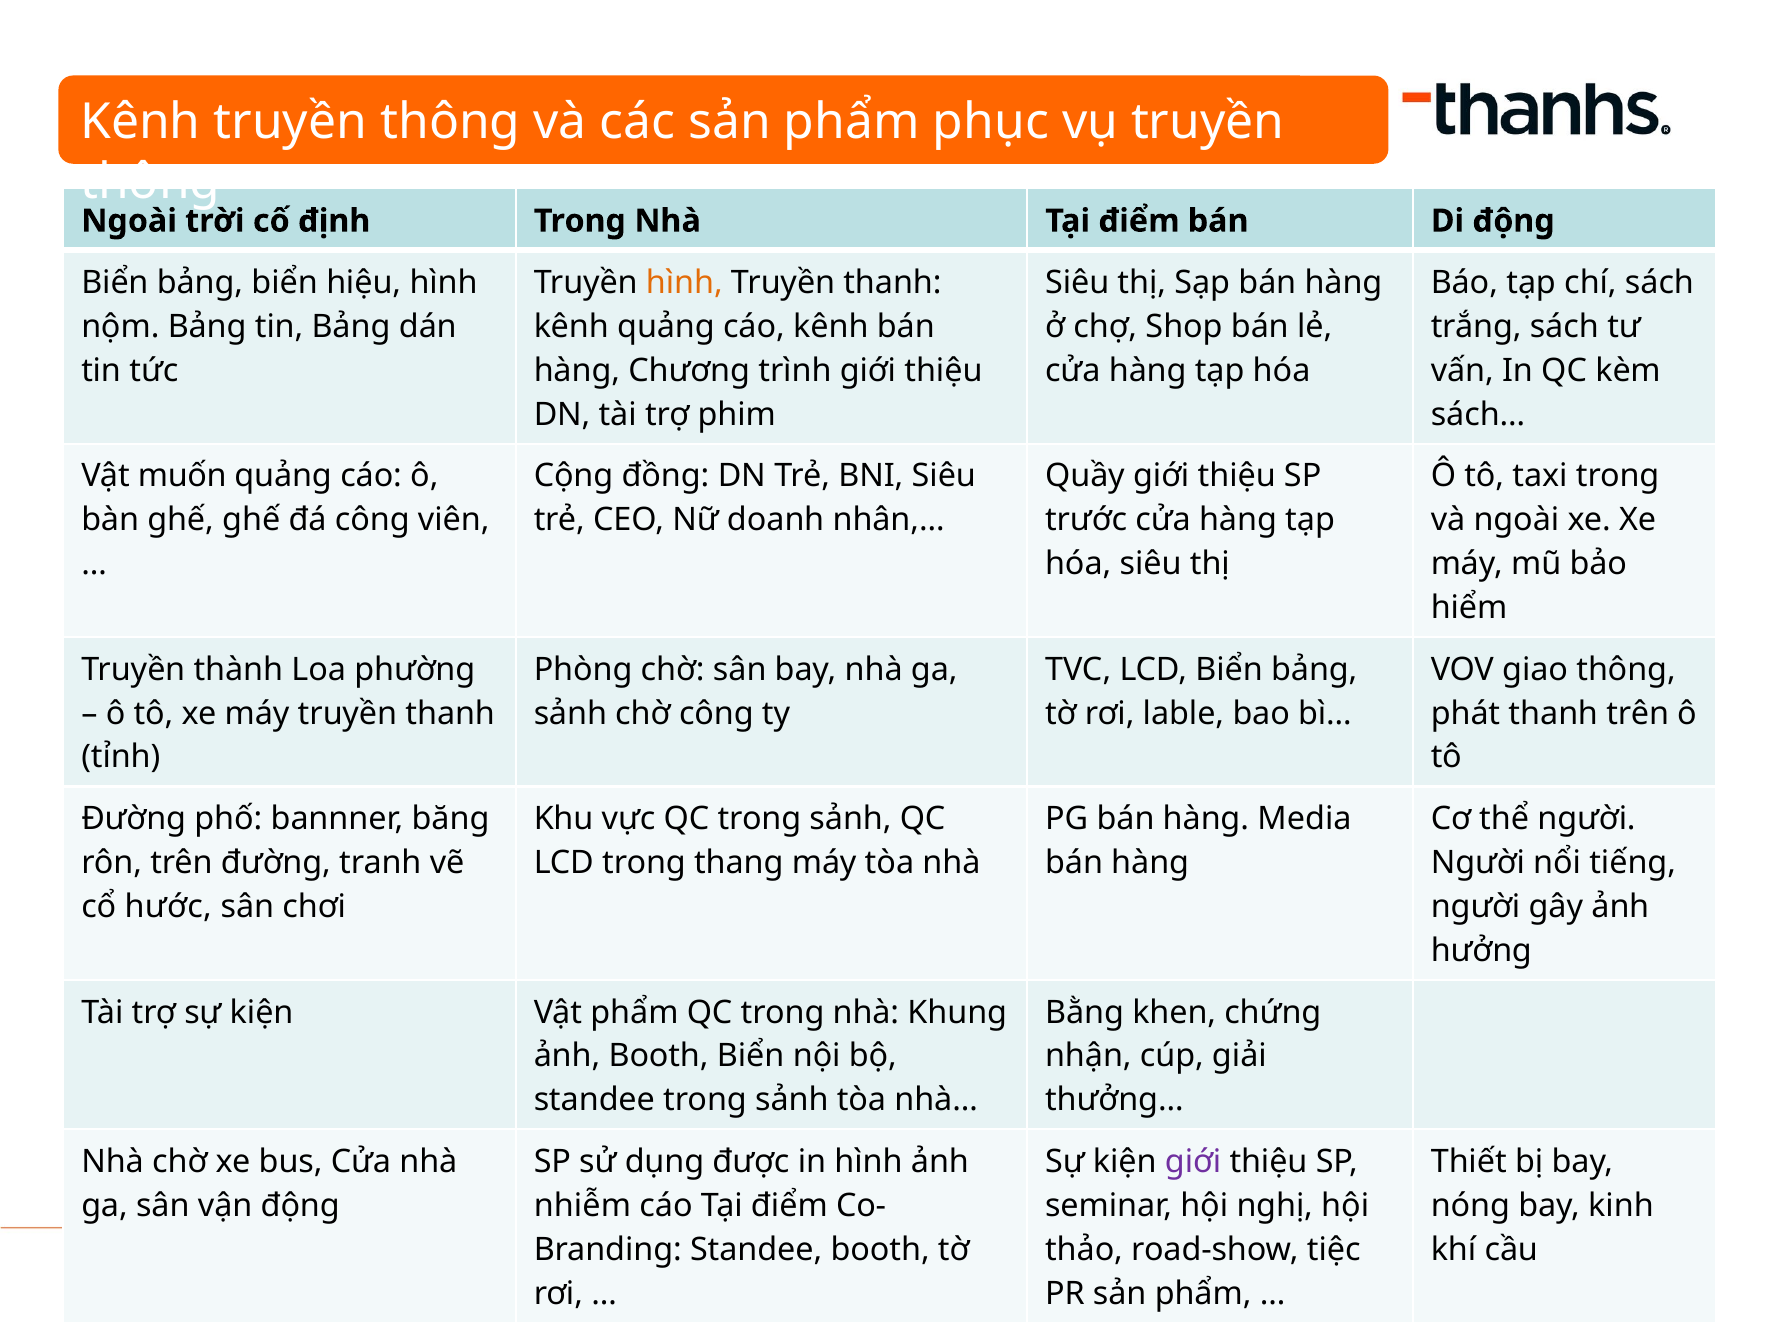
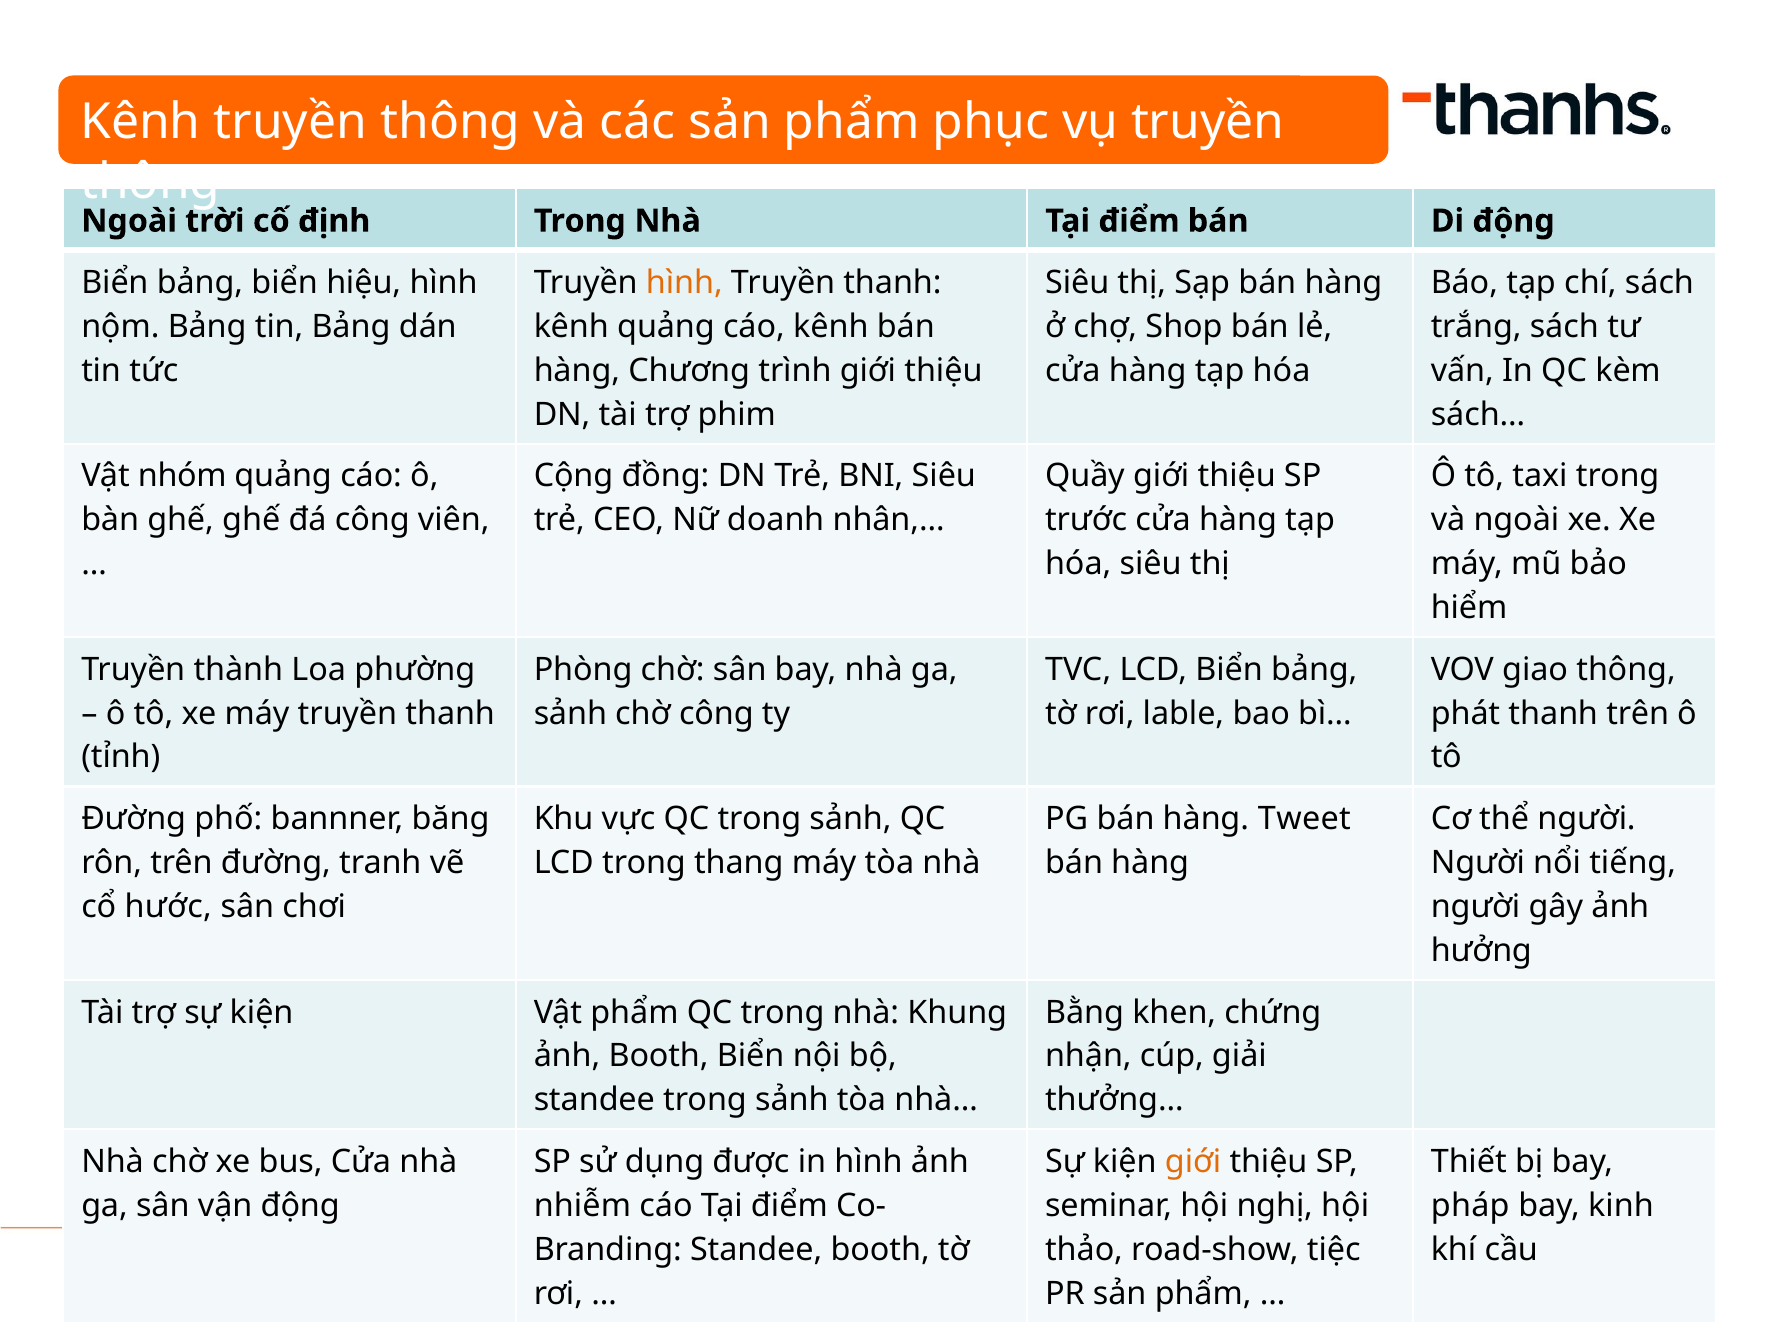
muốn: muốn -> nhóm
Media: Media -> Tweet
giới at (1193, 1162) colour: purple -> orange
nóng: nóng -> pháp
